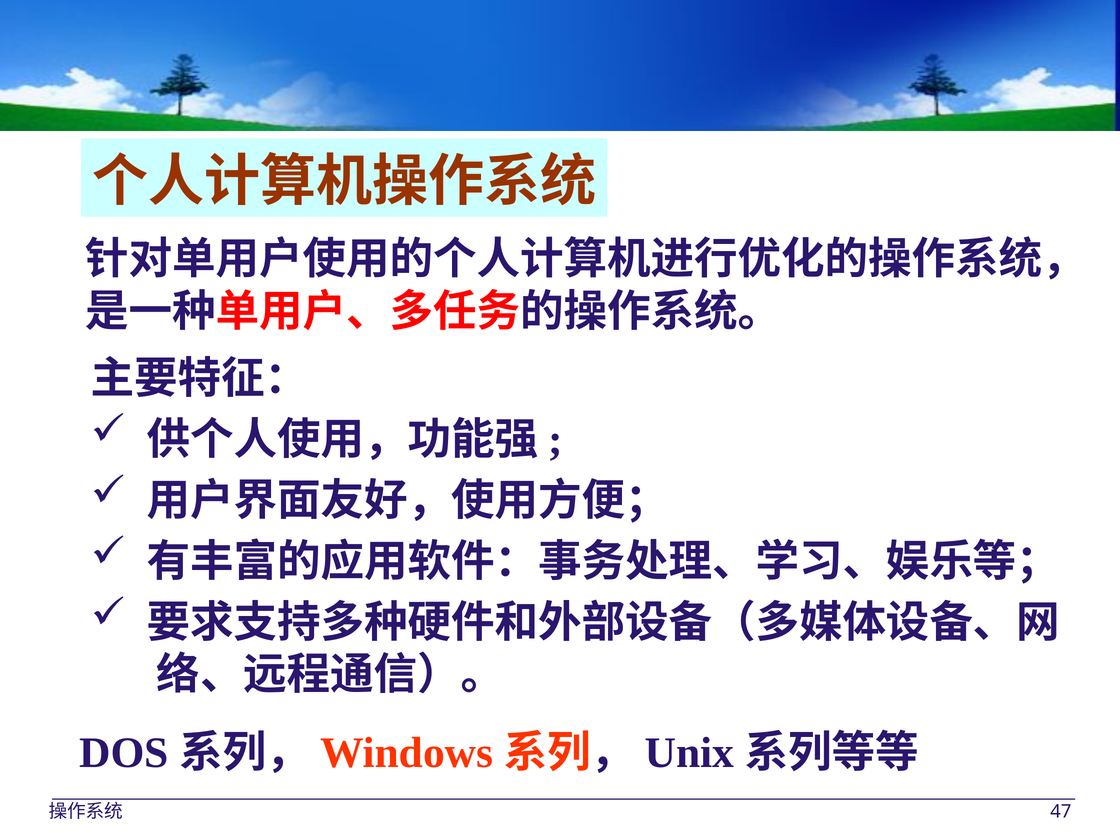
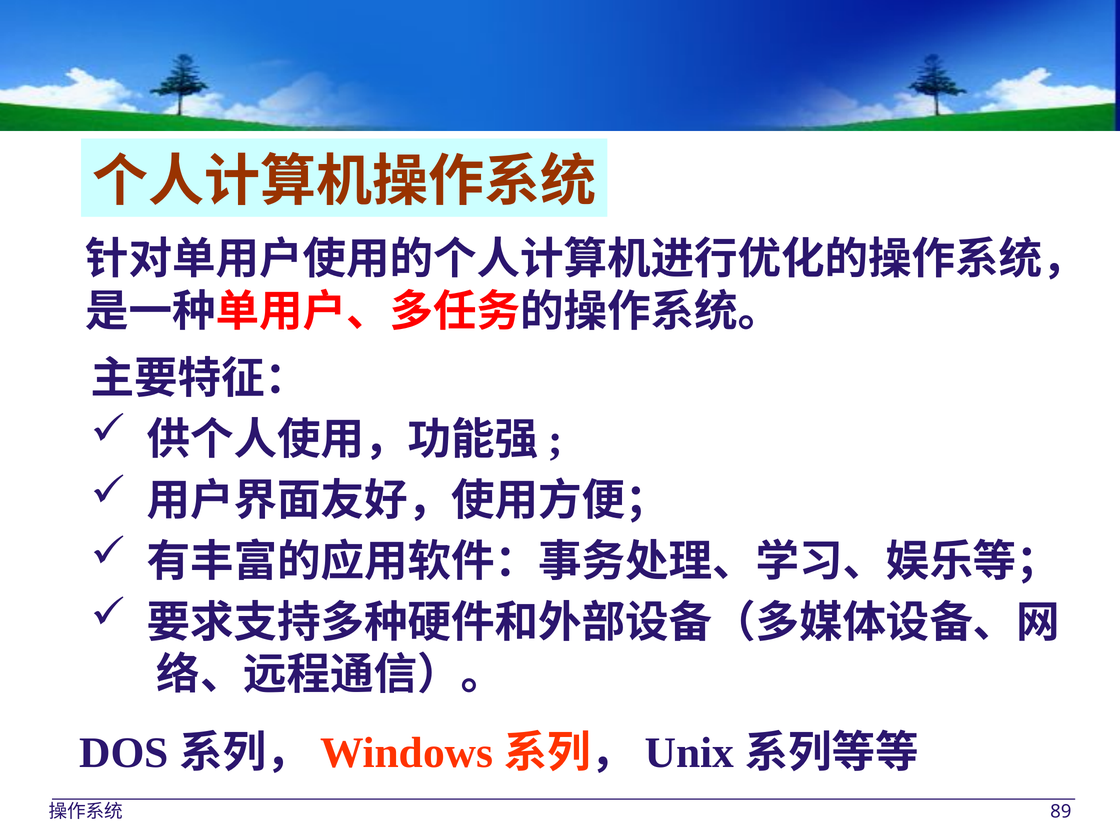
47: 47 -> 89
